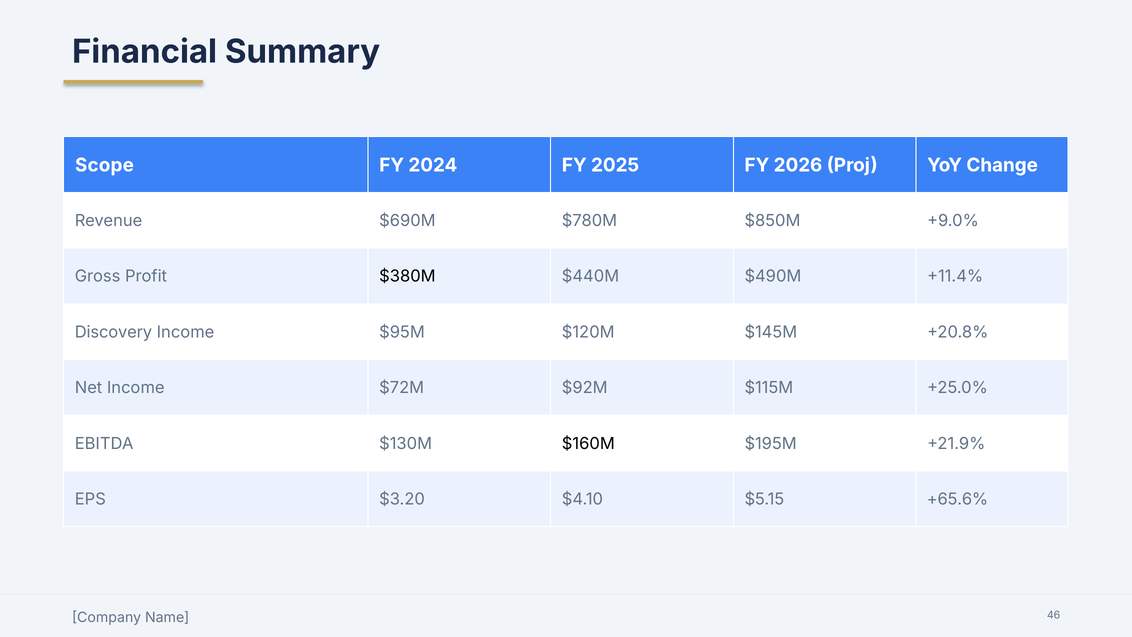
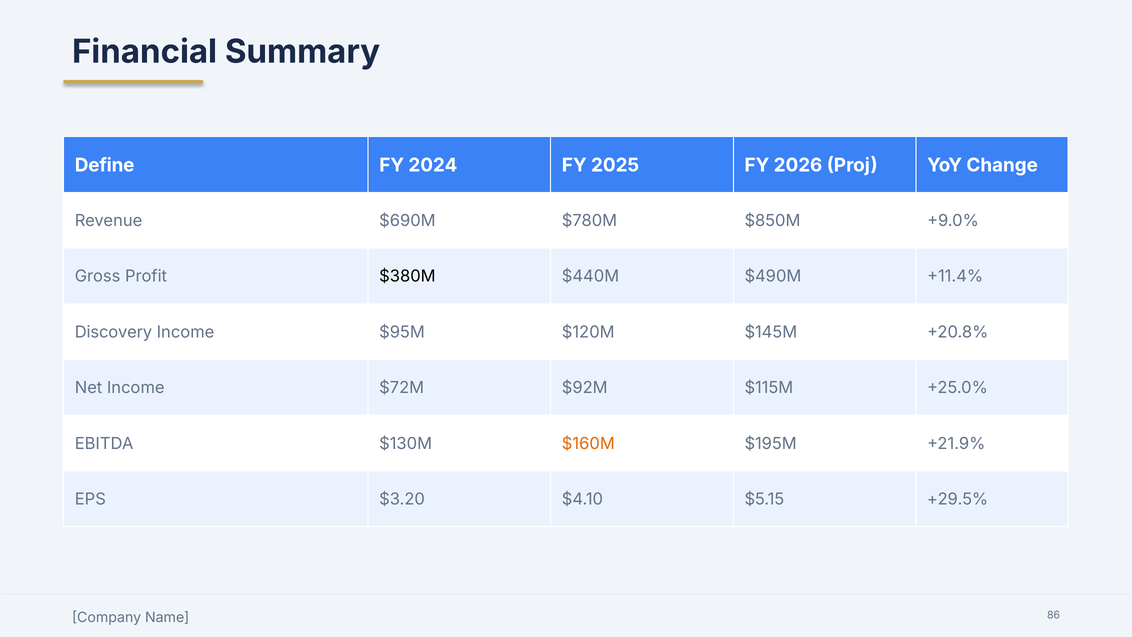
Scope: Scope -> Define
$160M colour: black -> orange
+65.6%: +65.6% -> +29.5%
46: 46 -> 86
